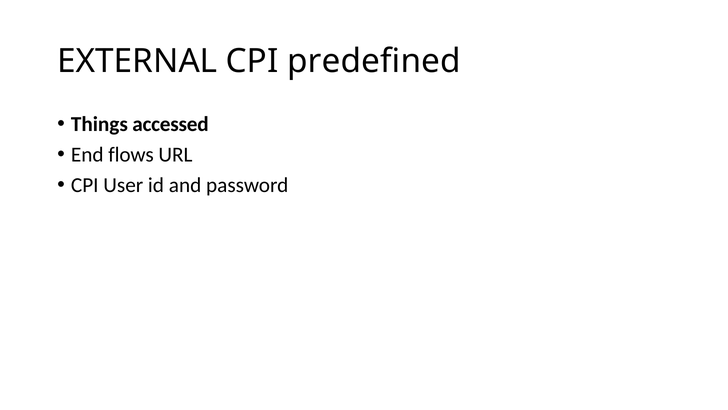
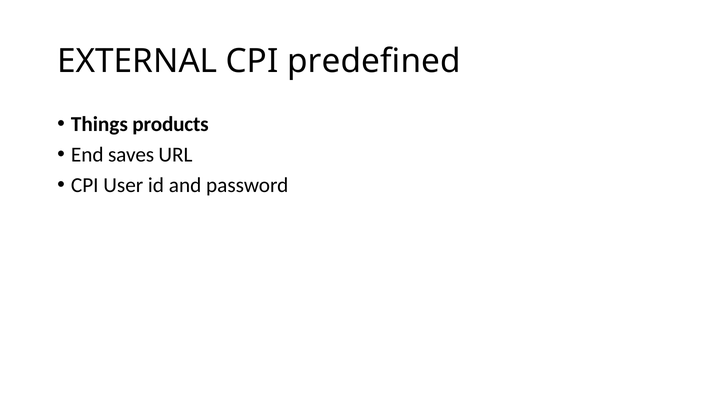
accessed: accessed -> products
flows: flows -> saves
